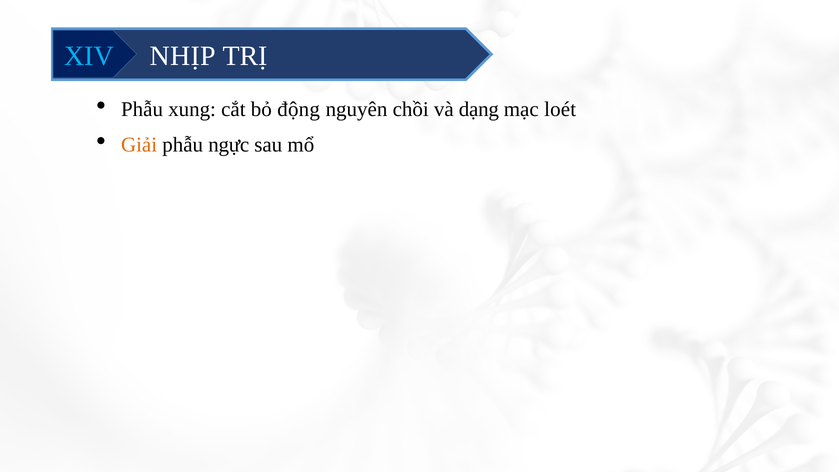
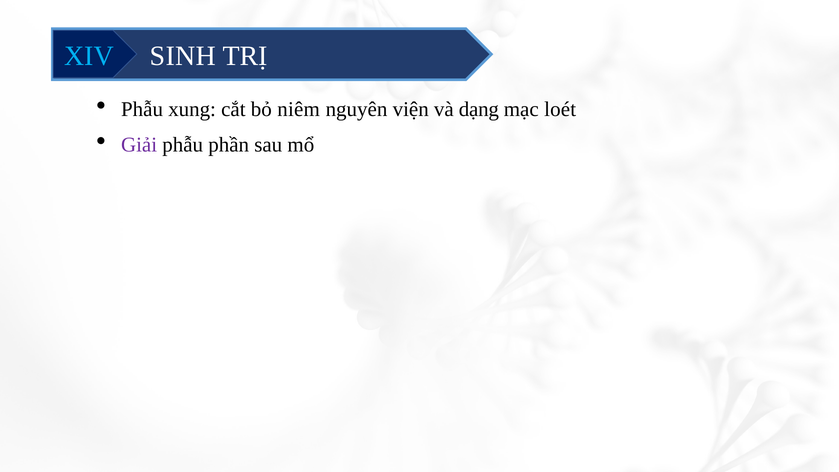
NHỊP: NHỊP -> SINH
động: động -> niêm
chồi: chồi -> viện
Giải colour: orange -> purple
ngực: ngực -> phần
